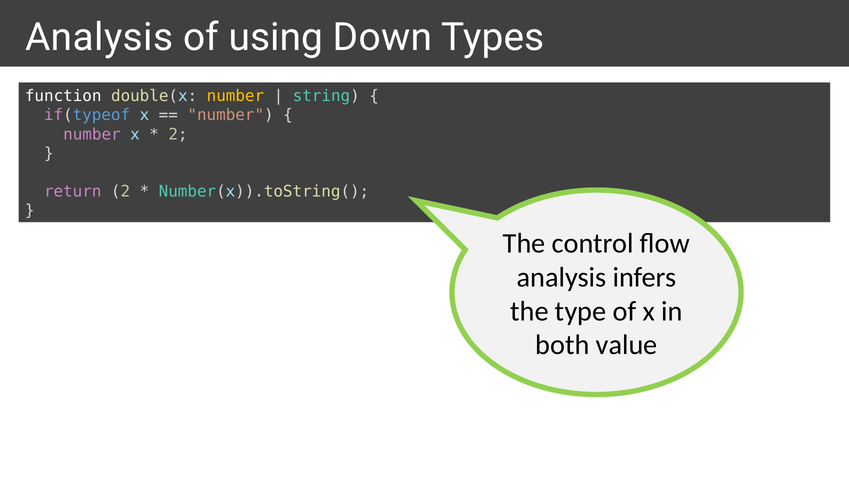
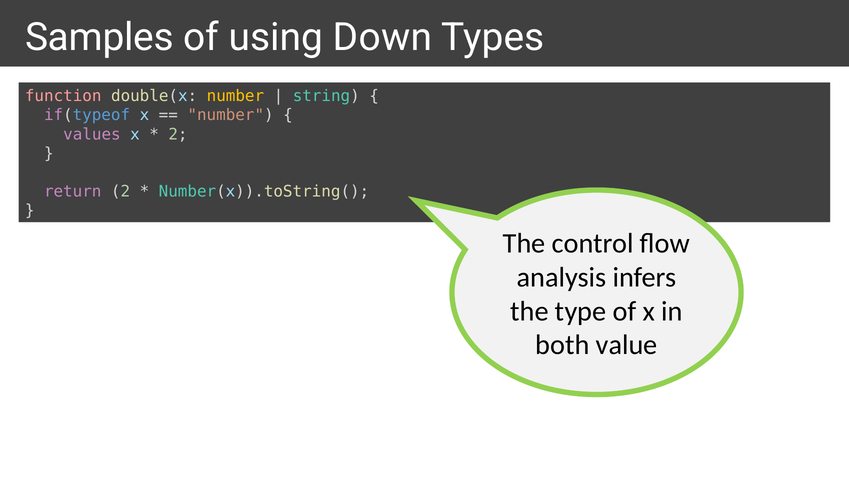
Analysis at (99, 38): Analysis -> Samples
function colour: white -> pink
number at (92, 134): number -> values
